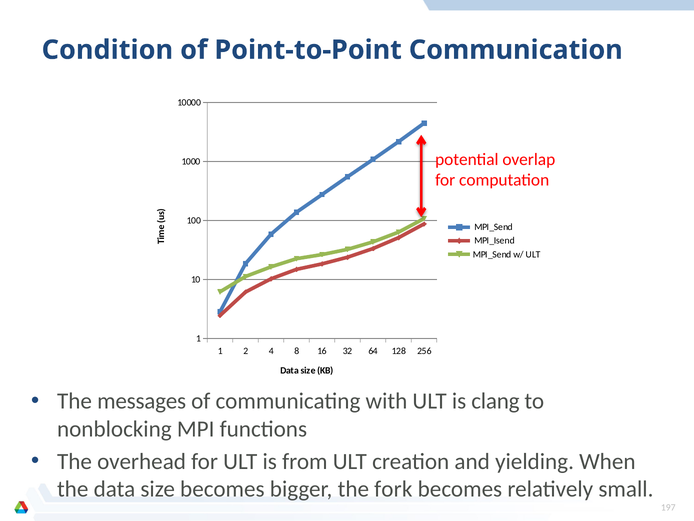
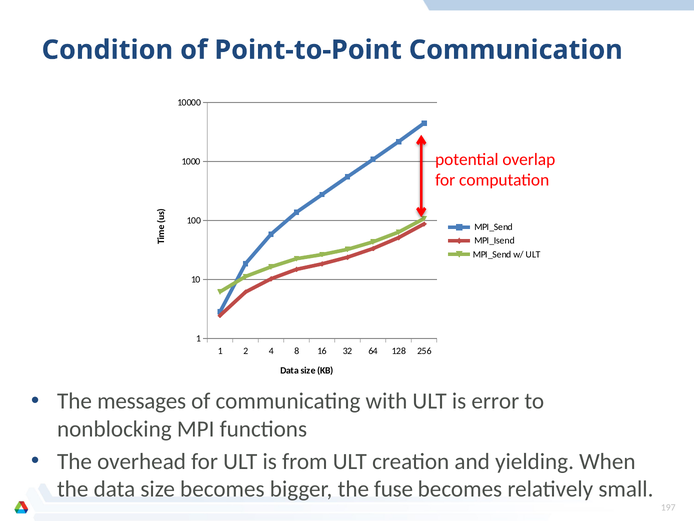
clang: clang -> error
fork: fork -> fuse
